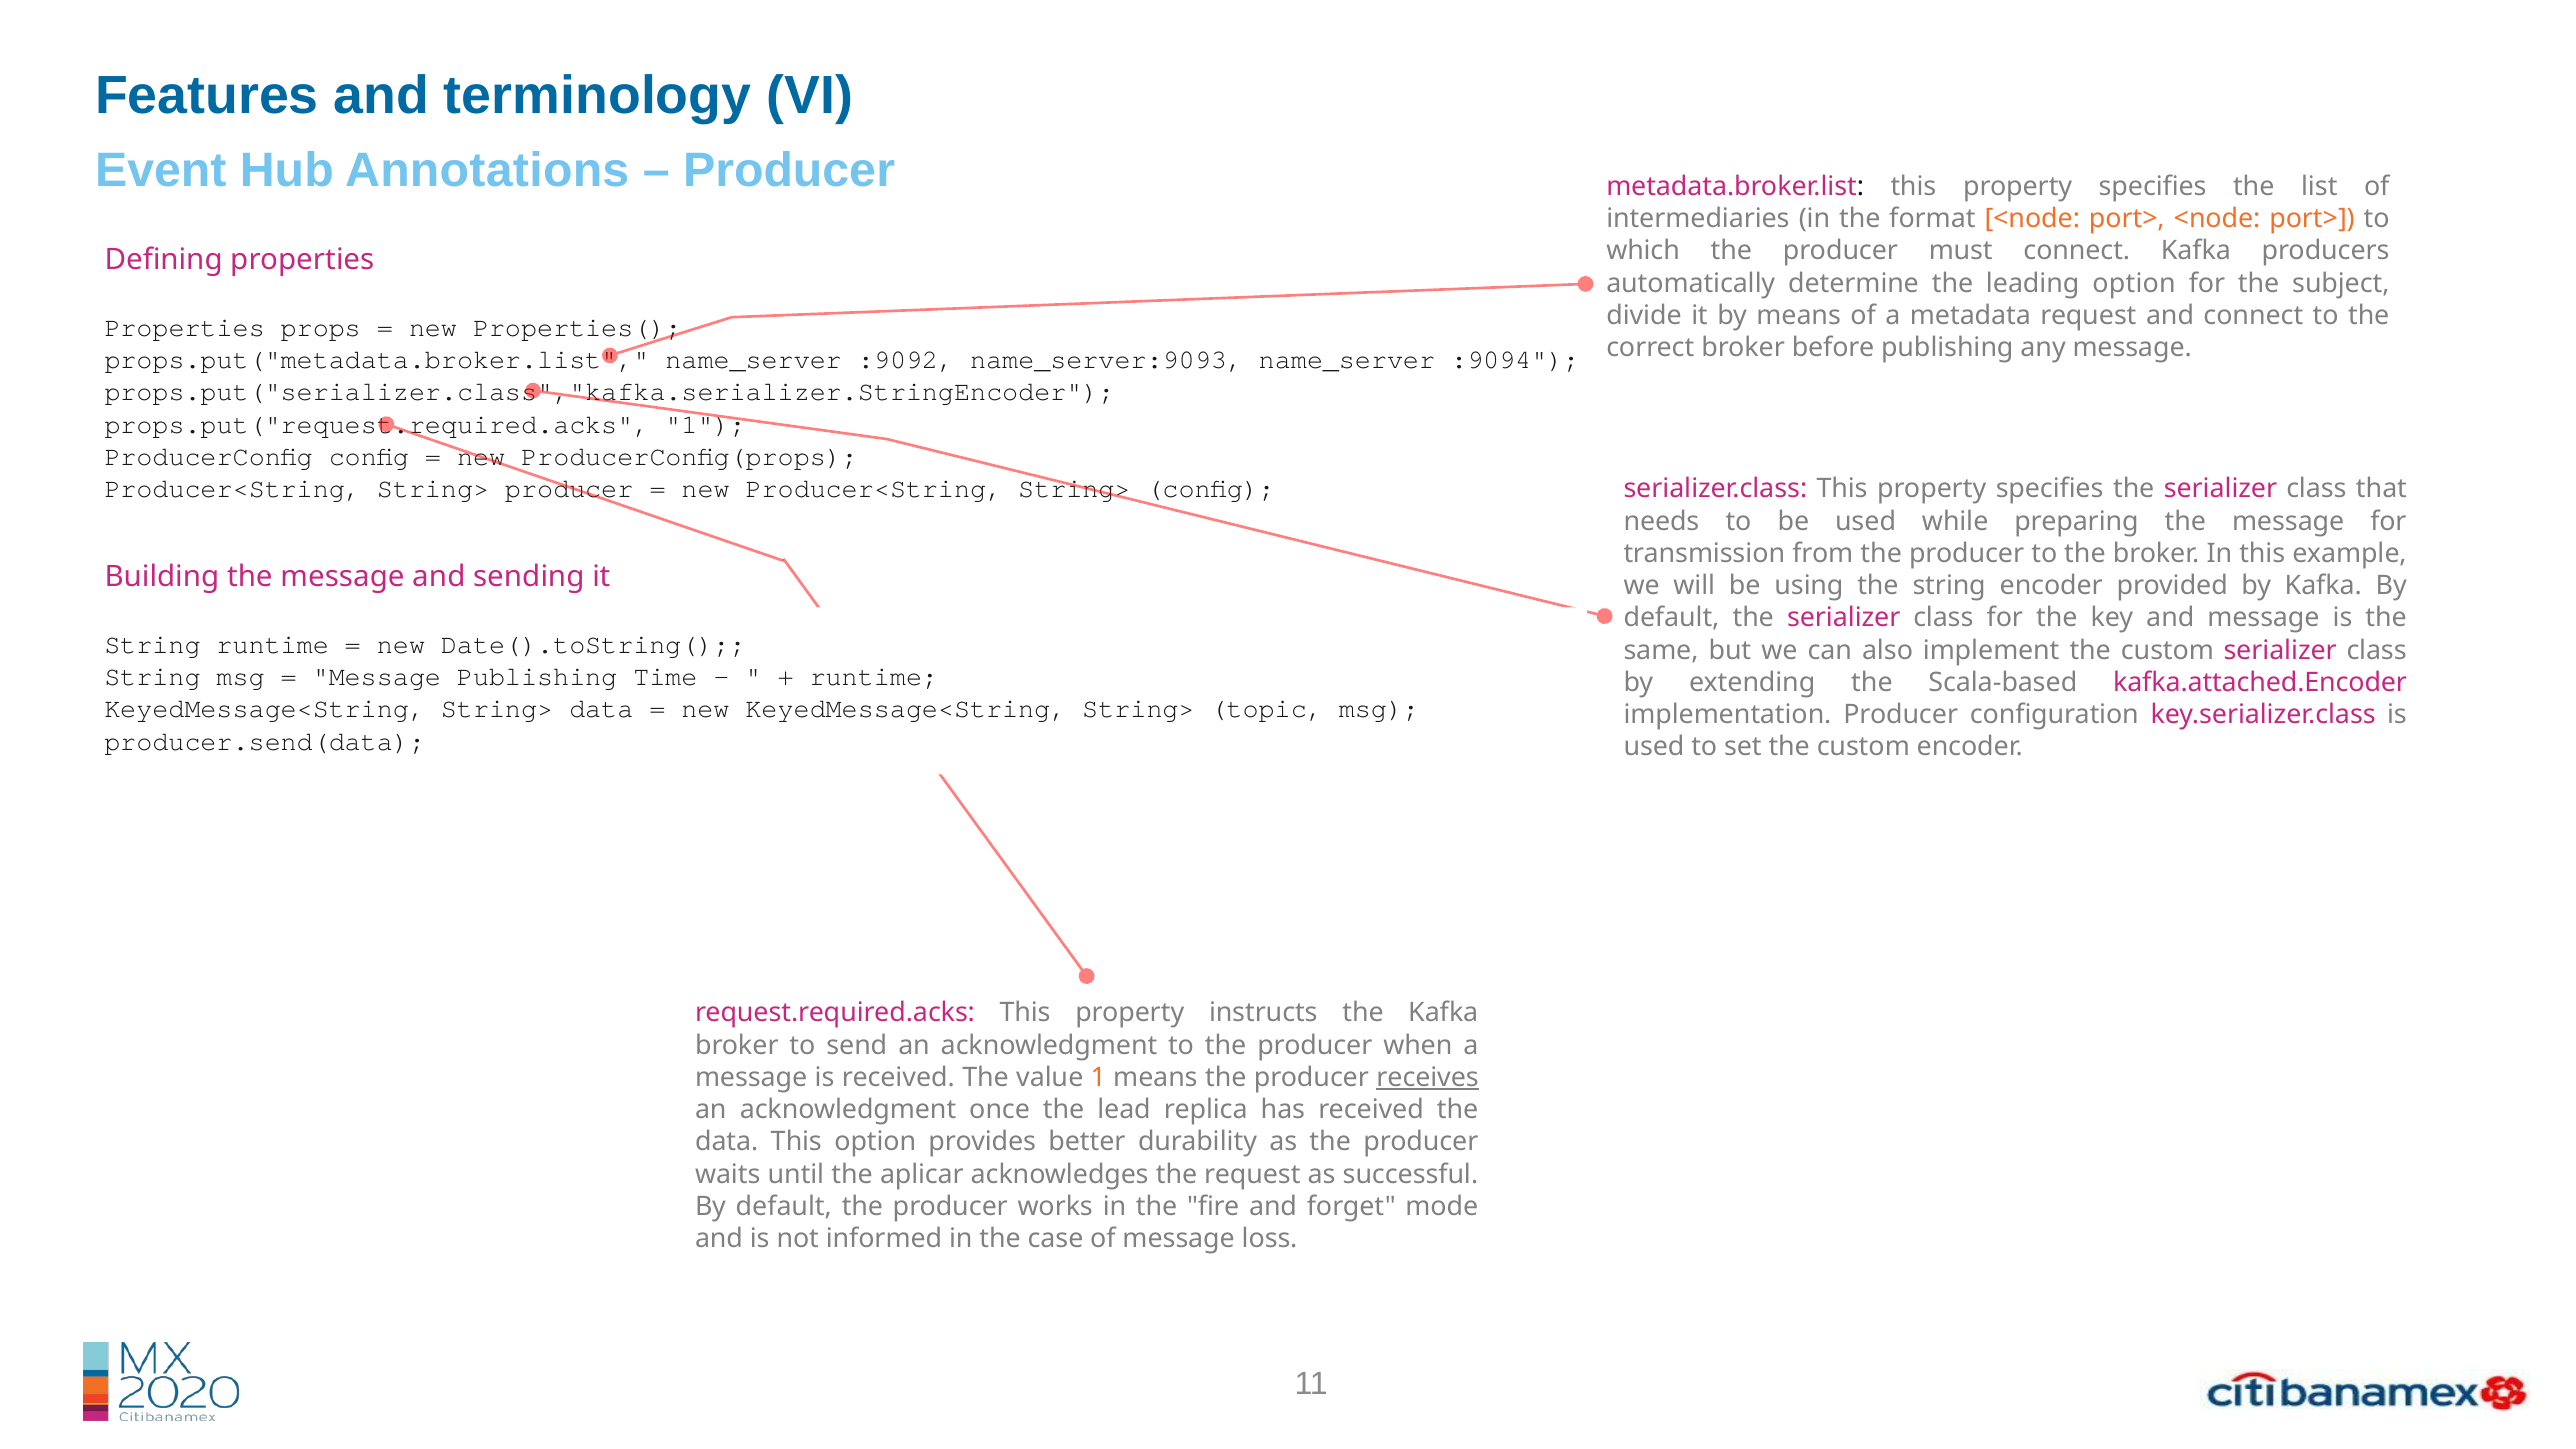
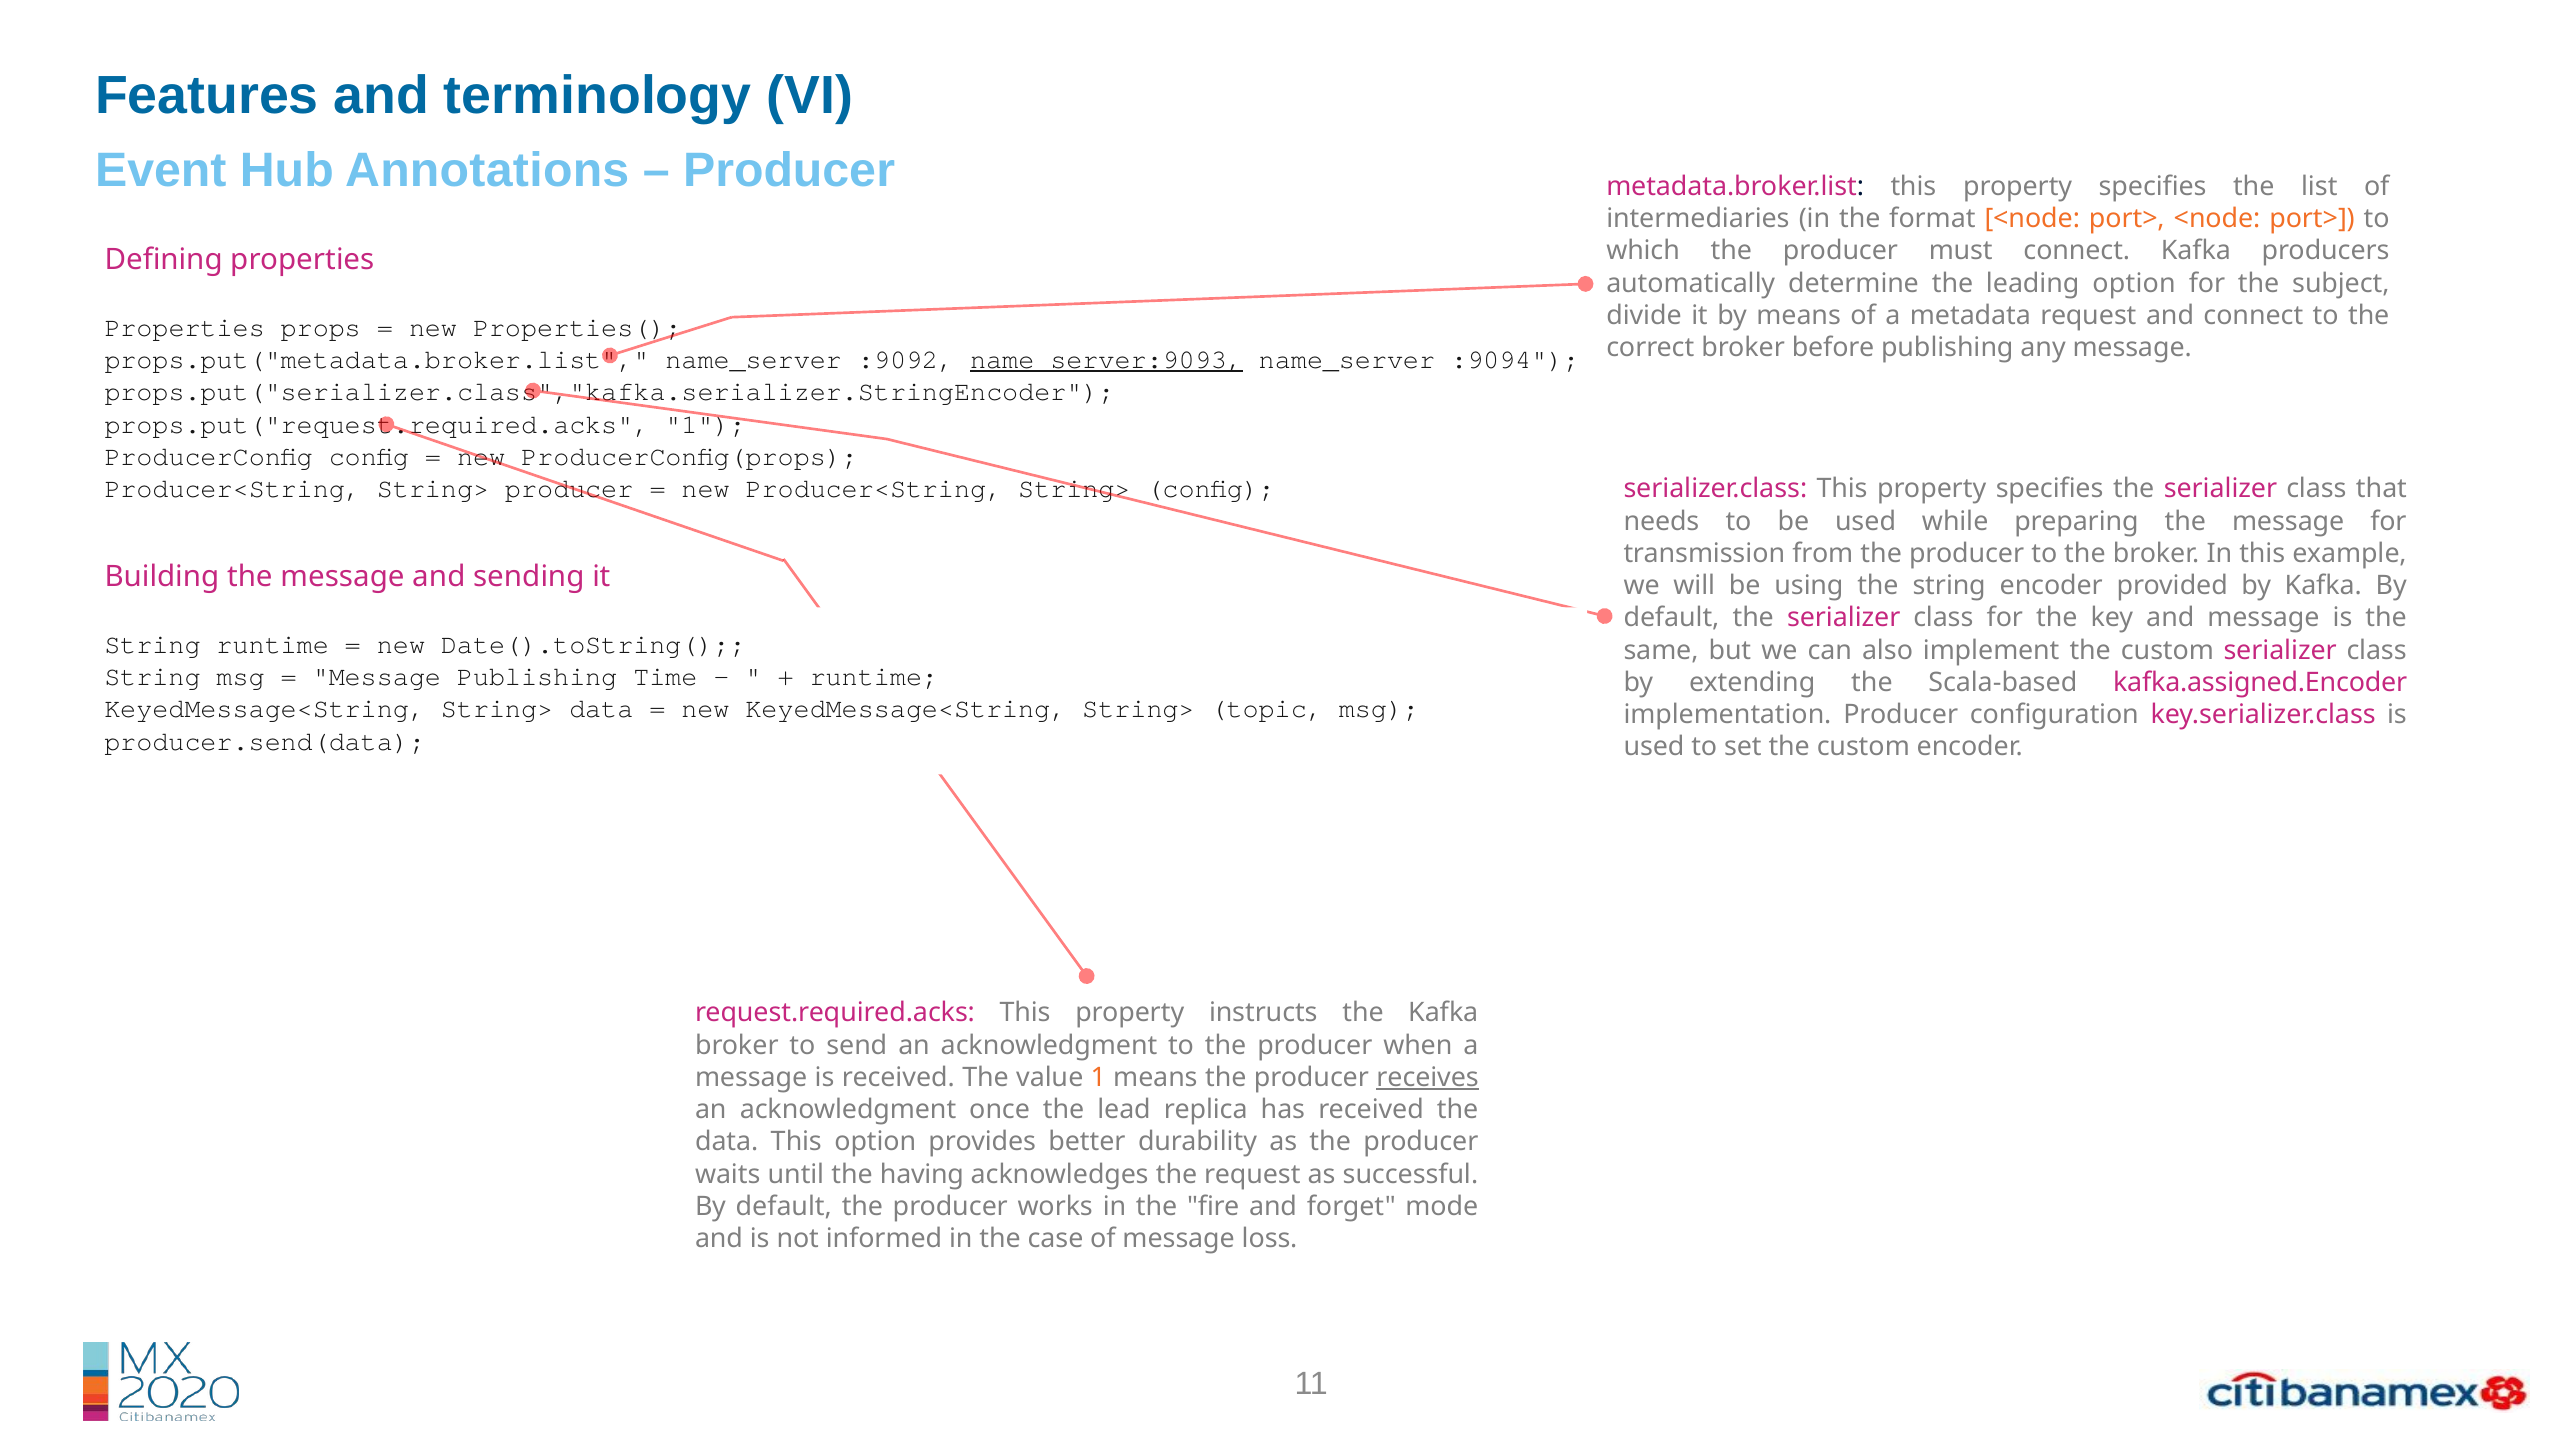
name_server:9093 underline: none -> present
kafka.attached.Encoder: kafka.attached.Encoder -> kafka.assigned.Encoder
aplicar: aplicar -> having
